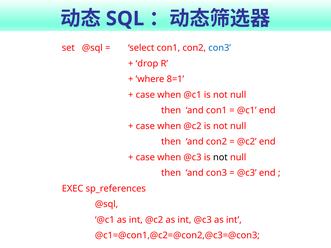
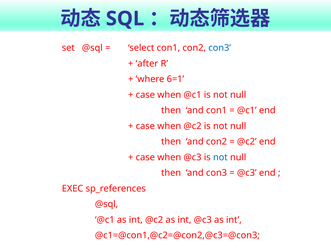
drop: drop -> after
8=1: 8=1 -> 6=1
not at (220, 157) colour: black -> blue
